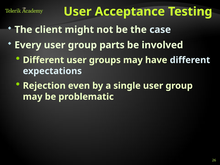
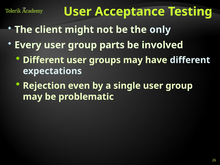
case: case -> only
